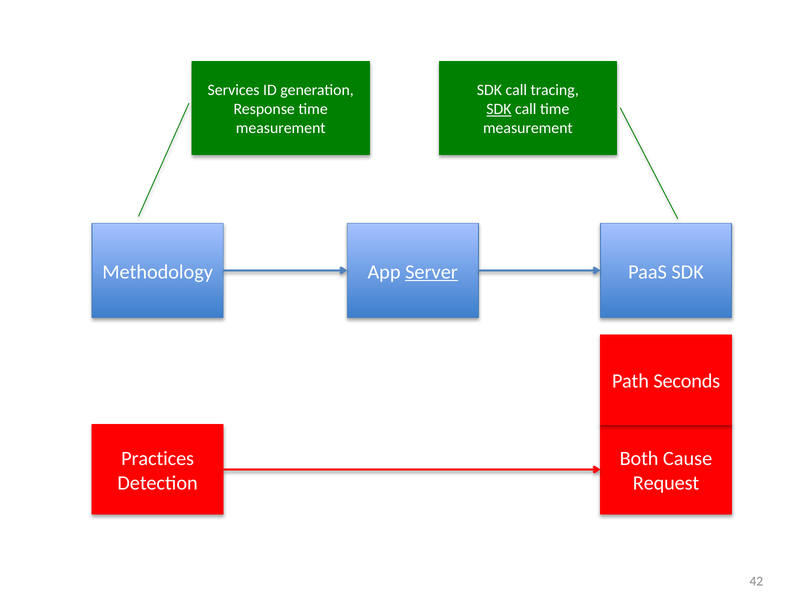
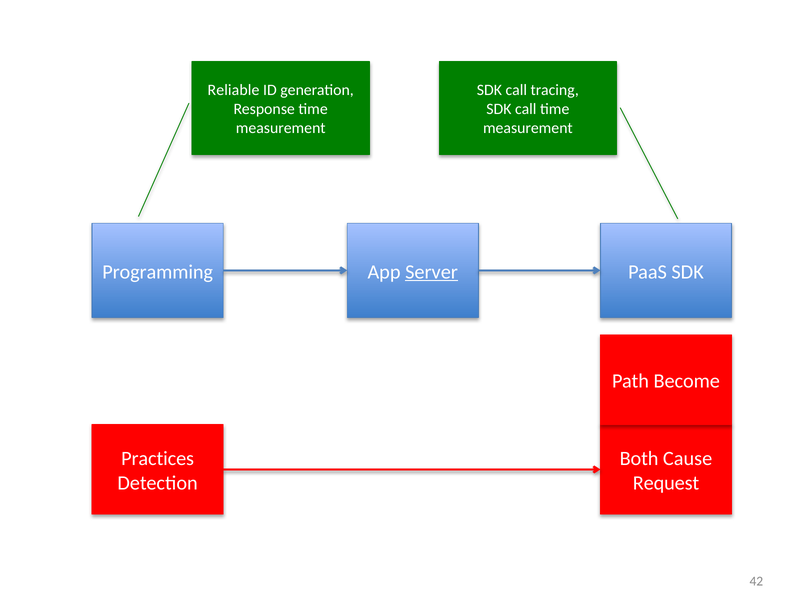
Services: Services -> Reliable
SDK at (499, 109) underline: present -> none
Methodology: Methodology -> Programming
Seconds: Seconds -> Become
